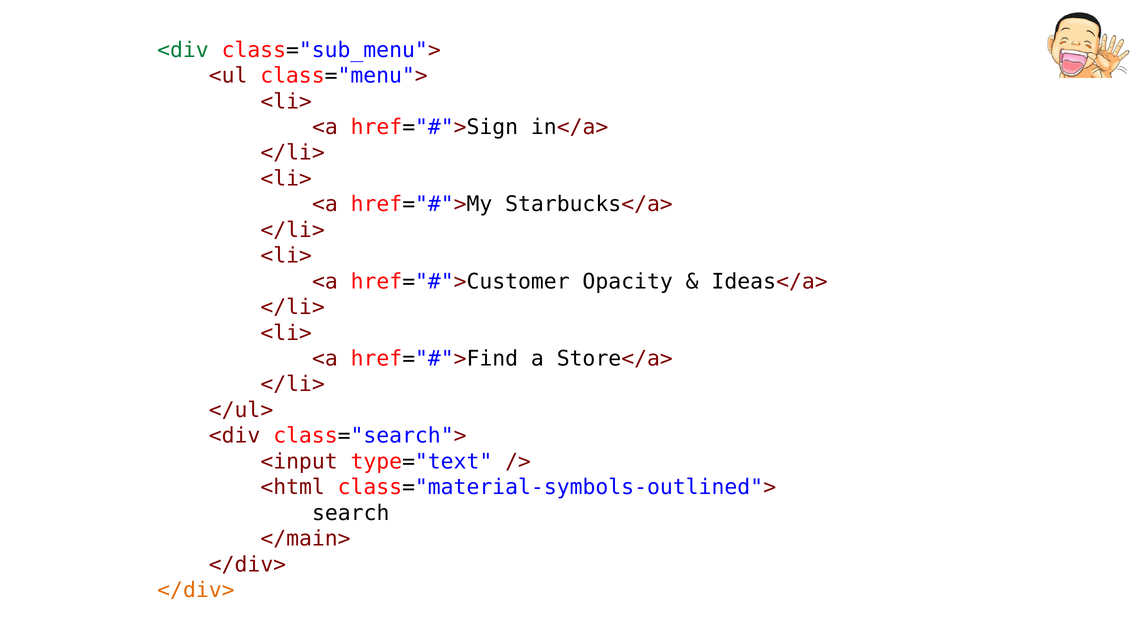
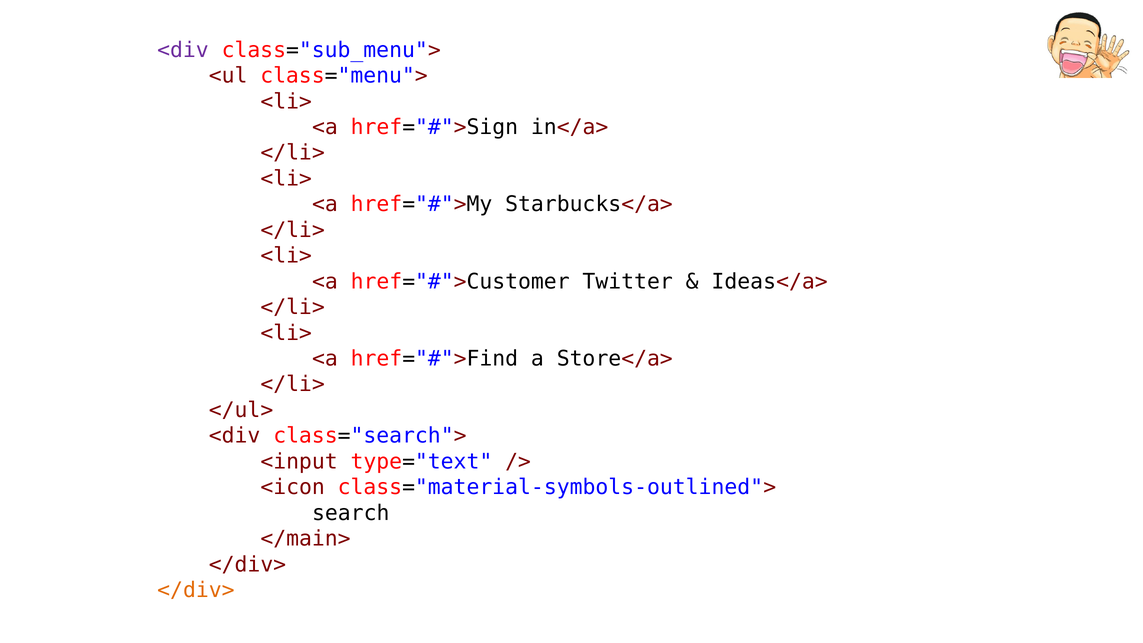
<div at (183, 50) colour: green -> purple
Opacity: Opacity -> Twitter
<html: <html -> <icon
